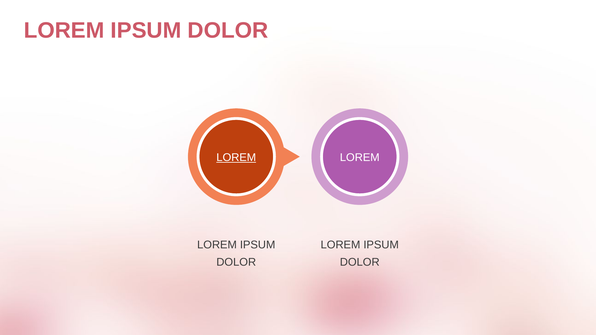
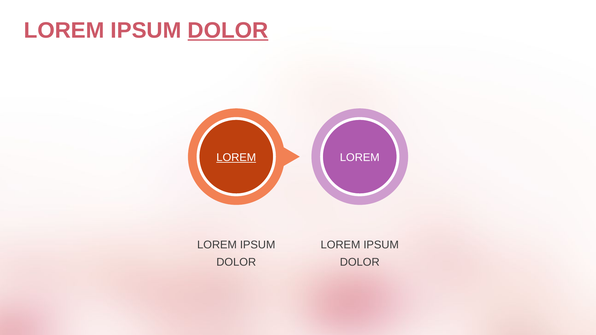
DOLOR at (228, 31) underline: none -> present
